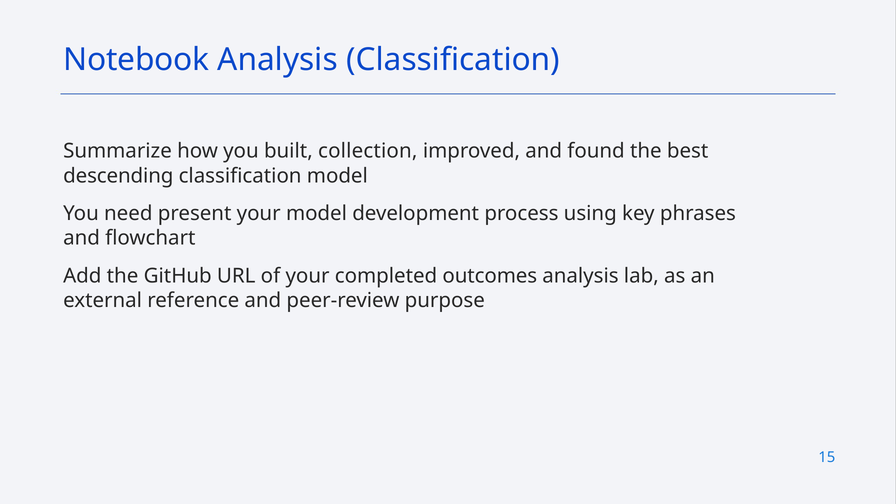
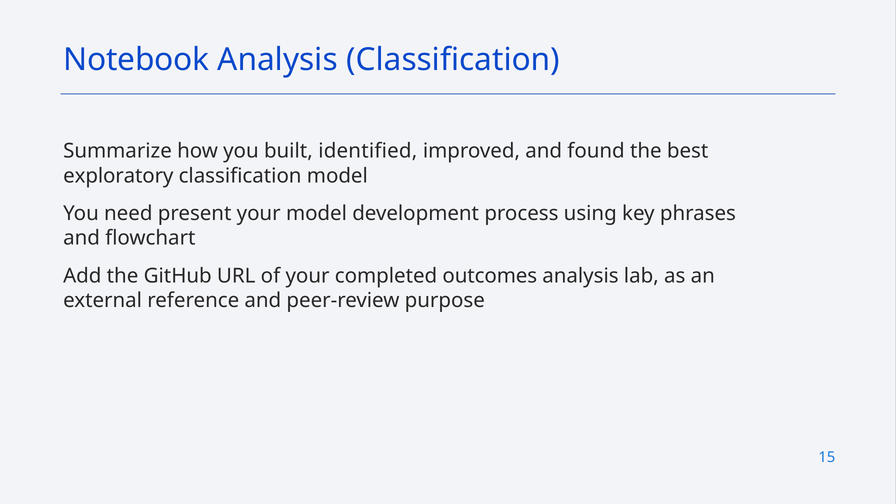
collection: collection -> identified
descending: descending -> exploratory
